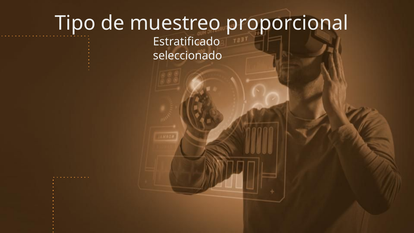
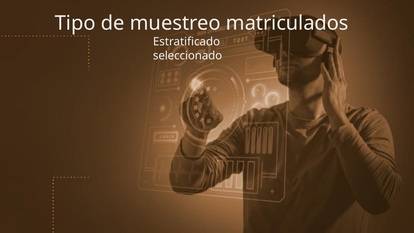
proporcional: proporcional -> matriculados
